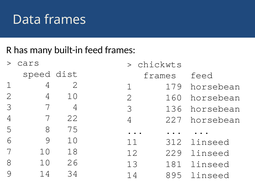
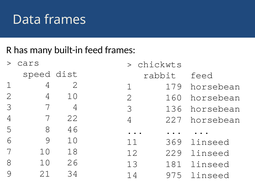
frames at (160, 75): frames -> rabbit
75: 75 -> 46
312: 312 -> 369
9 14: 14 -> 21
895: 895 -> 975
